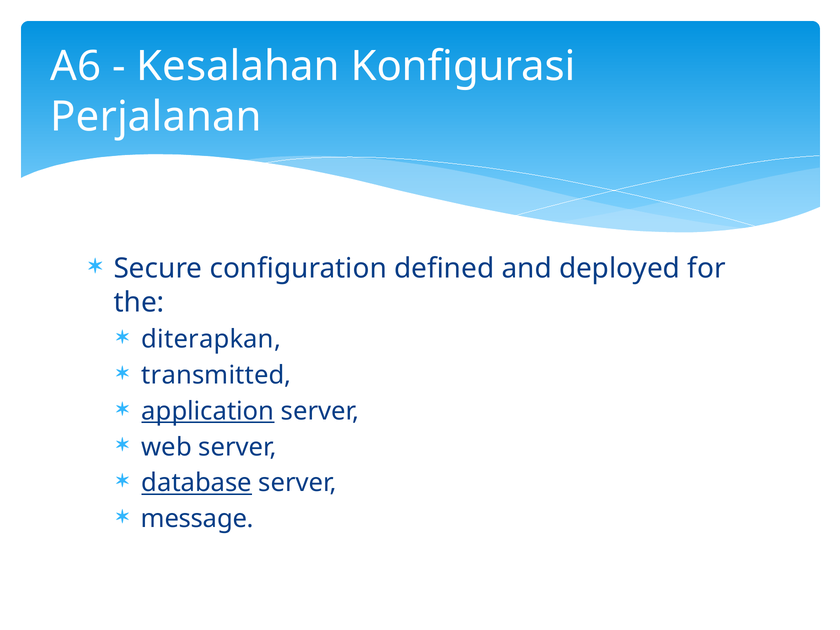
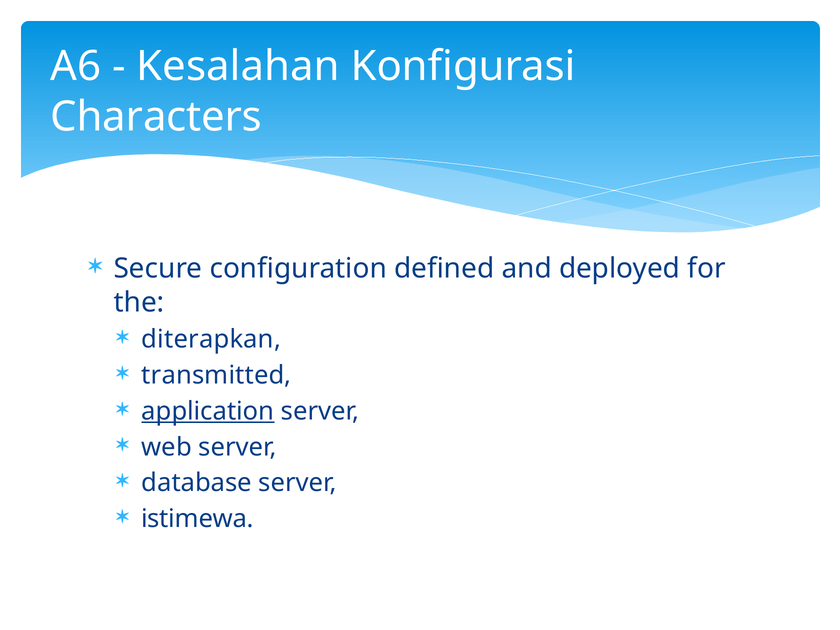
Perjalanan: Perjalanan -> Characters
database underline: present -> none
message: message -> istimewa
